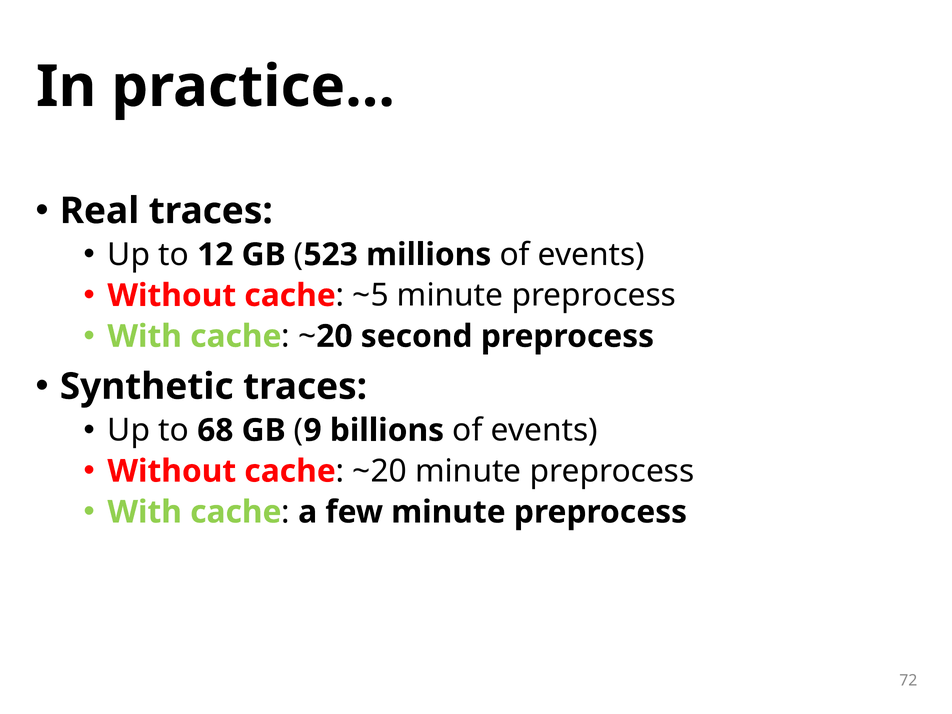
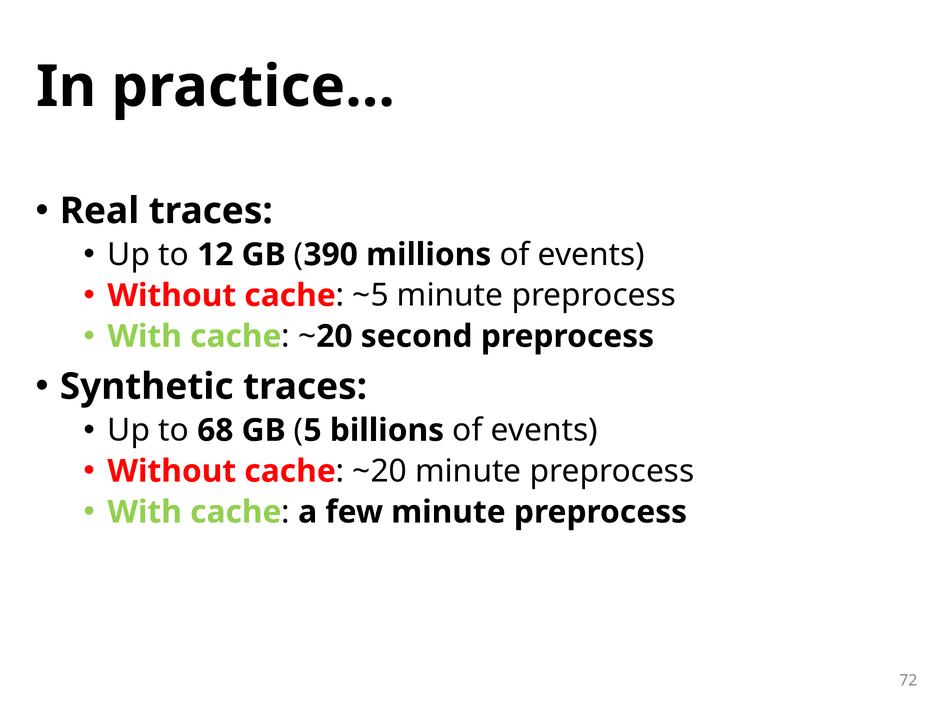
523: 523 -> 390
9: 9 -> 5
